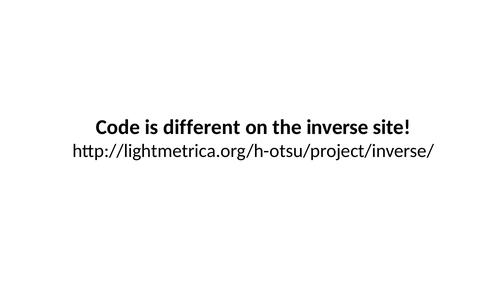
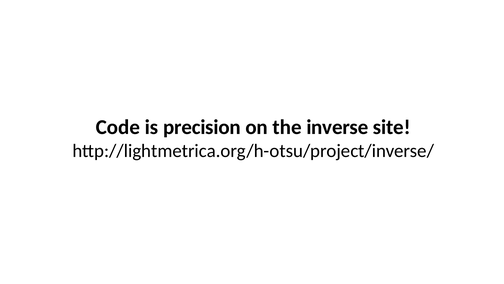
different: different -> precision
